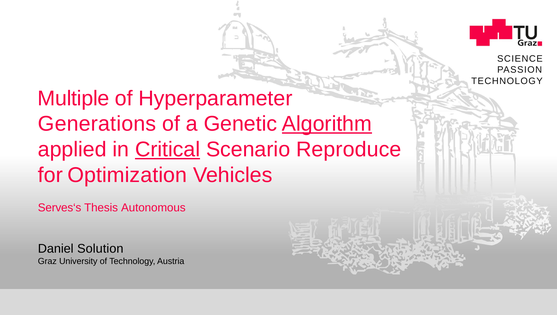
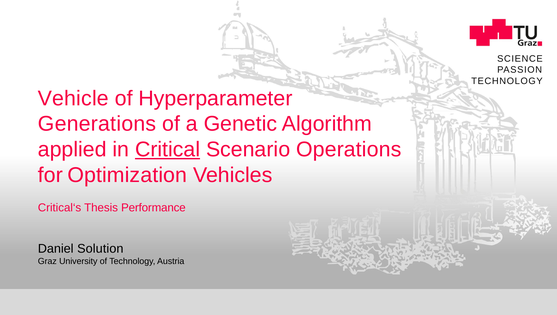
Multiple: Multiple -> Vehicle
Algorithm underline: present -> none
Reproduce: Reproduce -> Operations
Serves‘s: Serves‘s -> Critical‘s
Autonomous: Autonomous -> Performance
